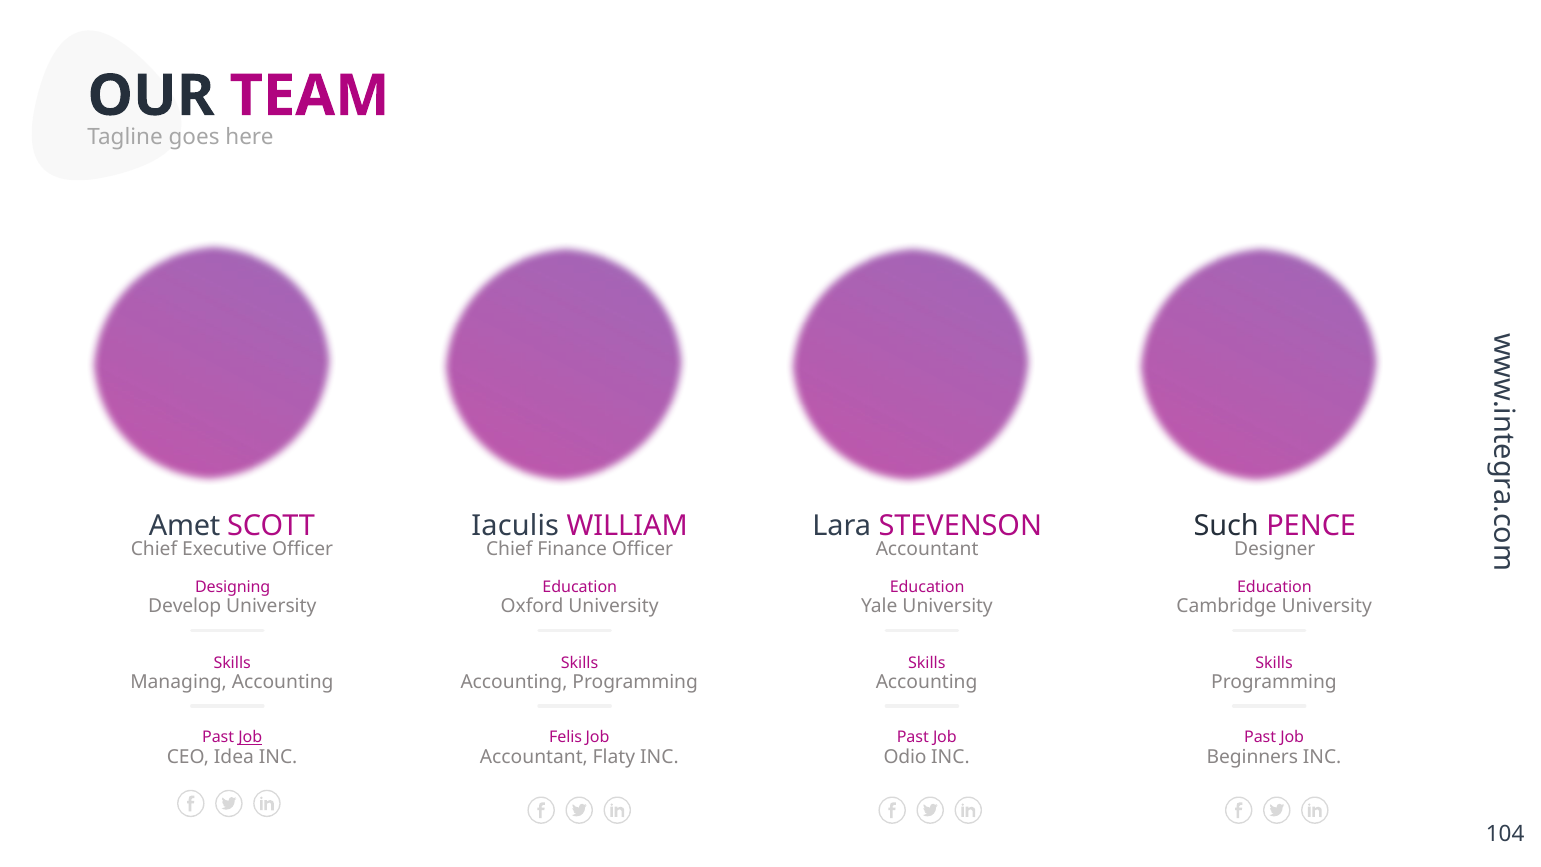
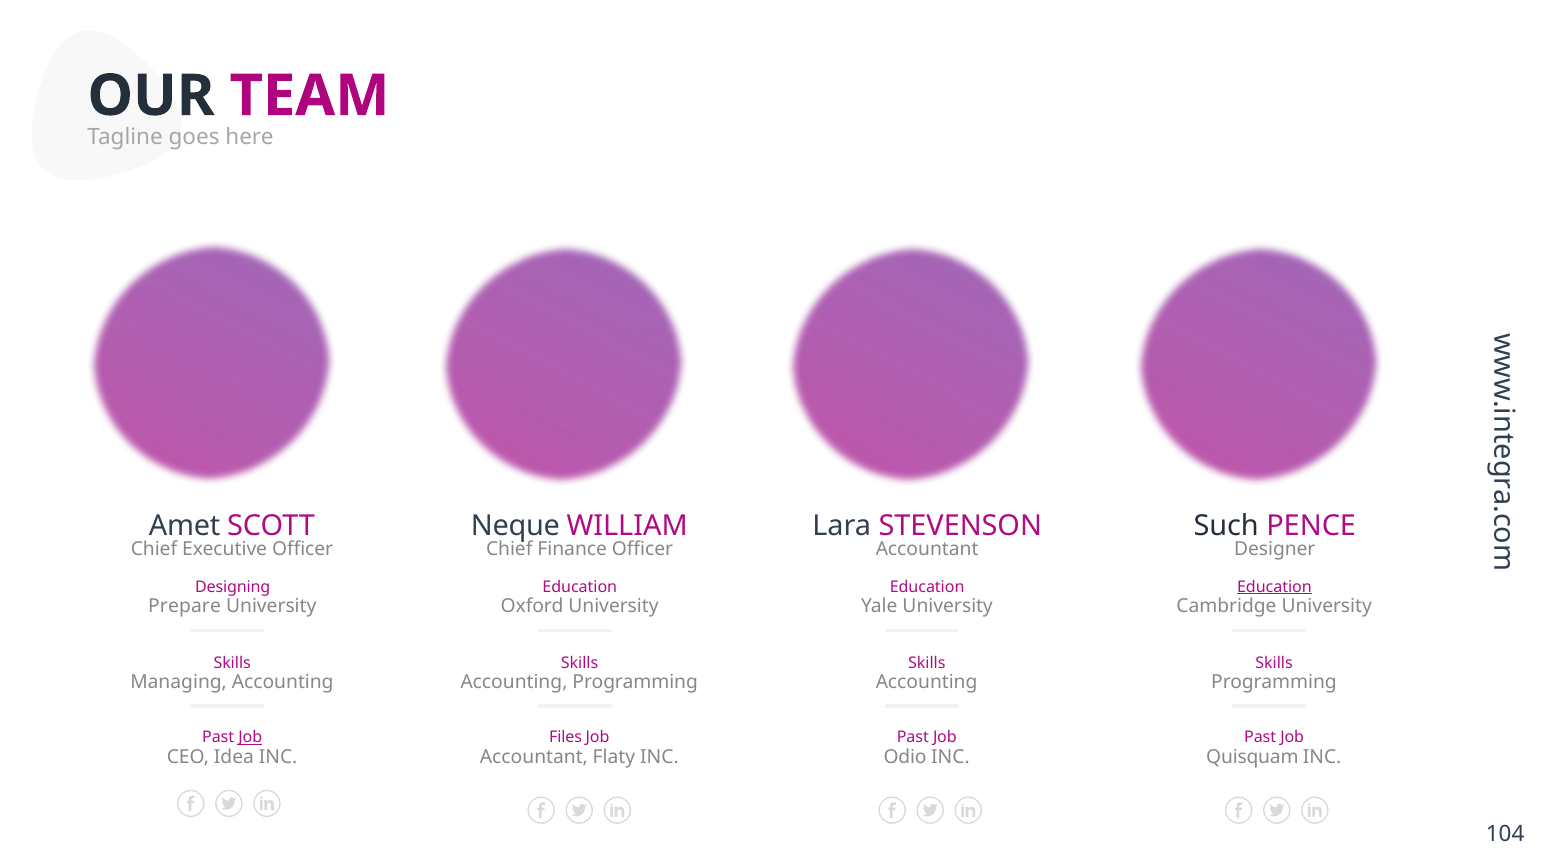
Iaculis: Iaculis -> Neque
Education at (1274, 587) underline: none -> present
Develop: Develop -> Prepare
Felis: Felis -> Files
Beginners: Beginners -> Quisquam
